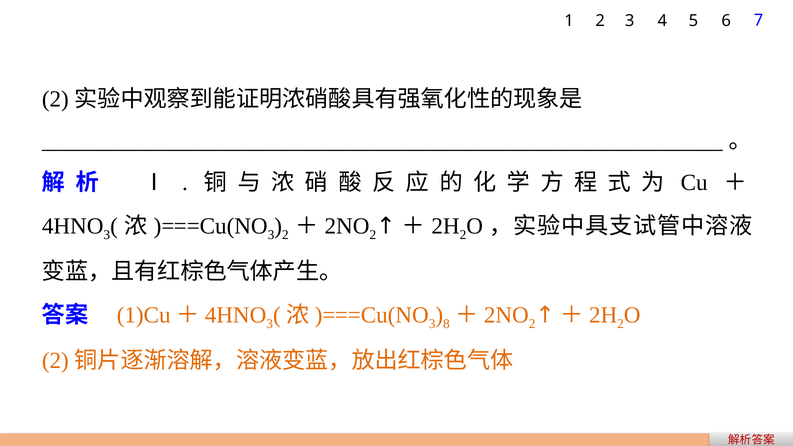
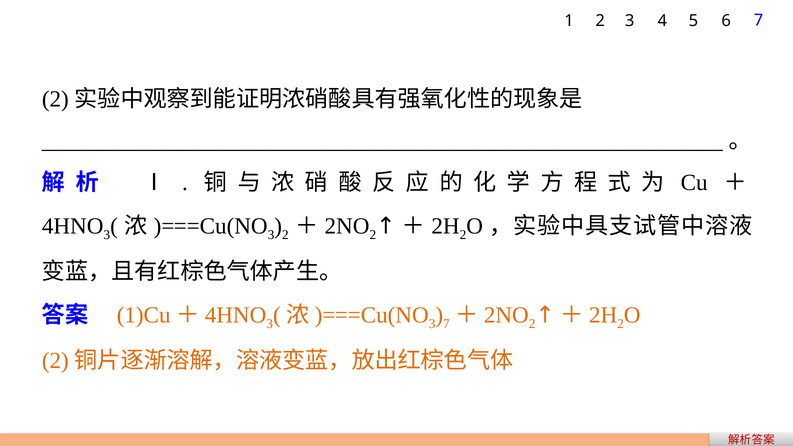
8 at (446, 324): 8 -> 7
